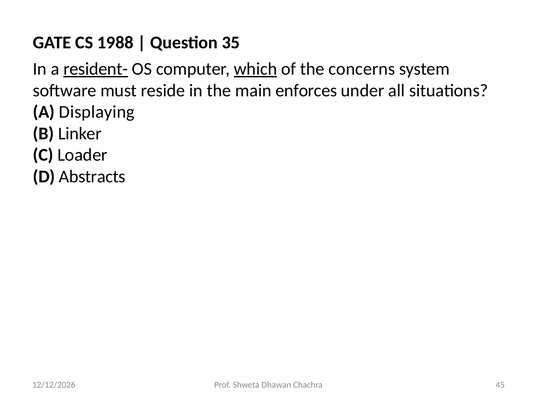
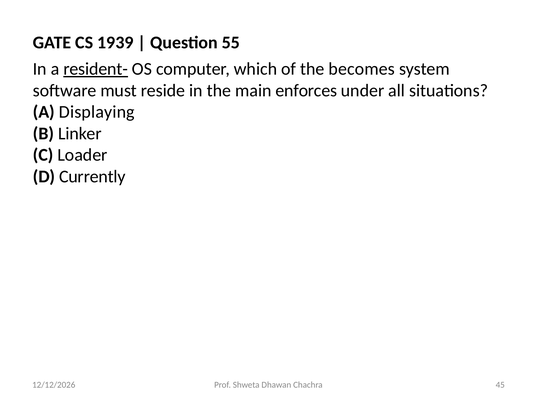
1988: 1988 -> 1939
35: 35 -> 55
which underline: present -> none
concerns: concerns -> becomes
Abstracts: Abstracts -> Currently
